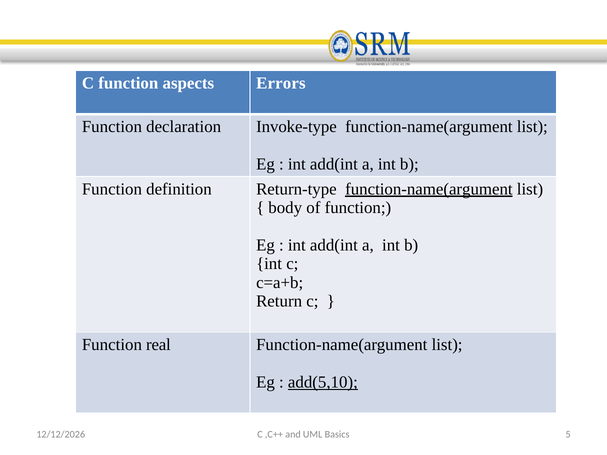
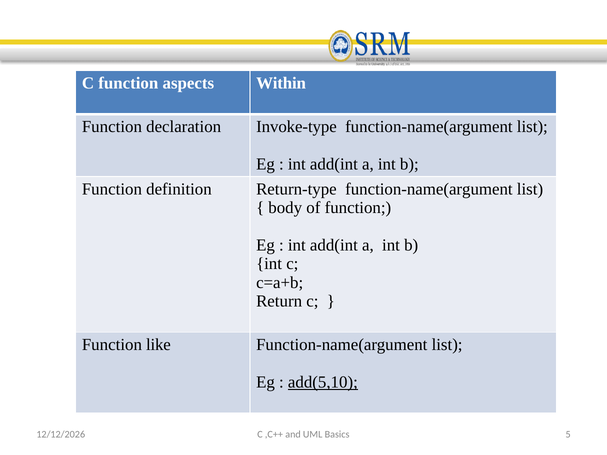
Errors: Errors -> Within
function-name(argument at (429, 189) underline: present -> none
real: real -> like
